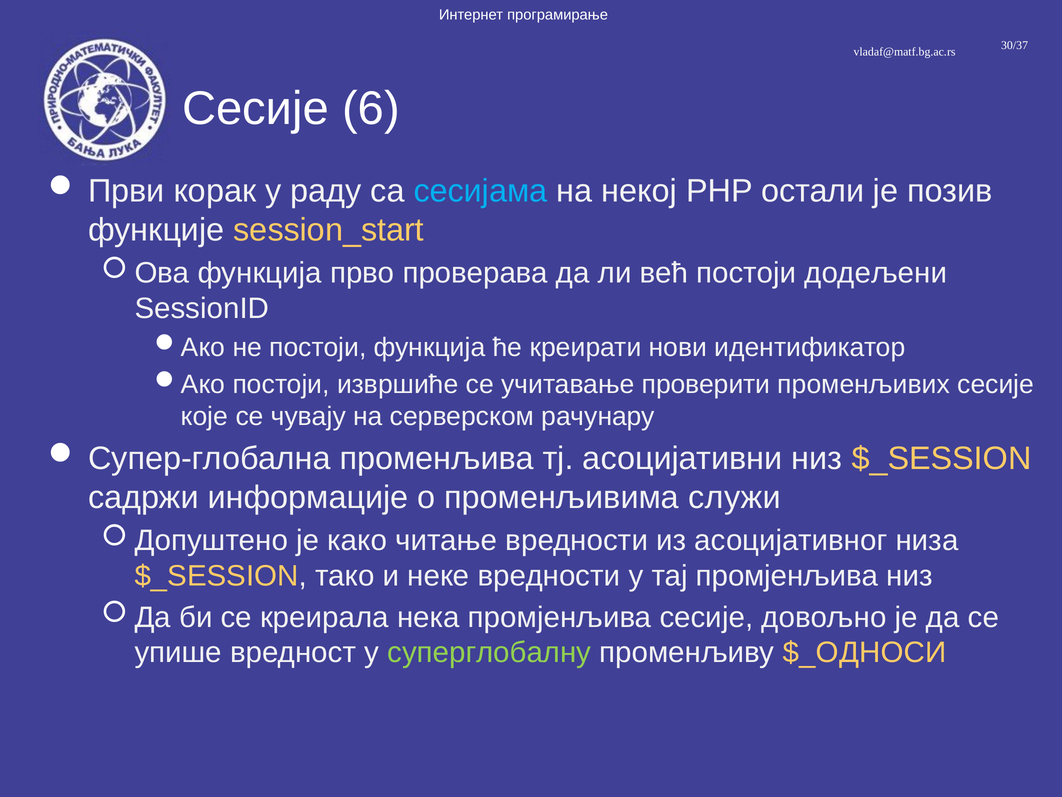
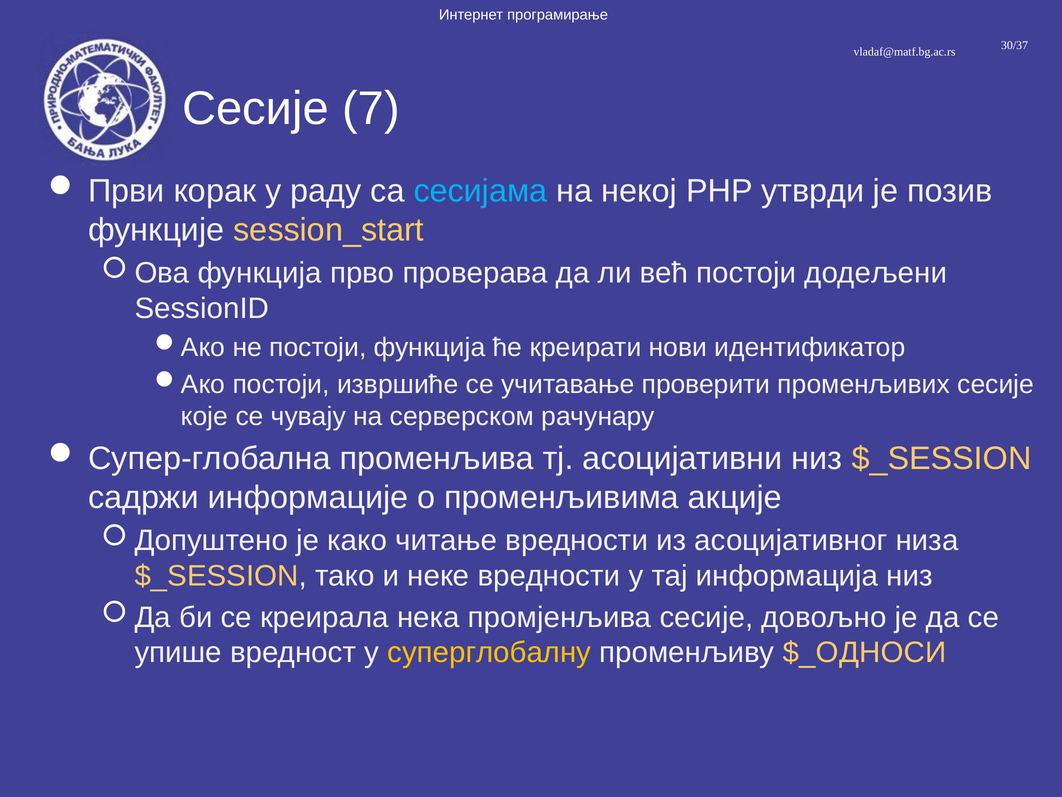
6: 6 -> 7
остали: остали -> утврди
служи: служи -> акције
тај промјенљива: промјенљива -> информација
суперглобалну colour: light green -> yellow
